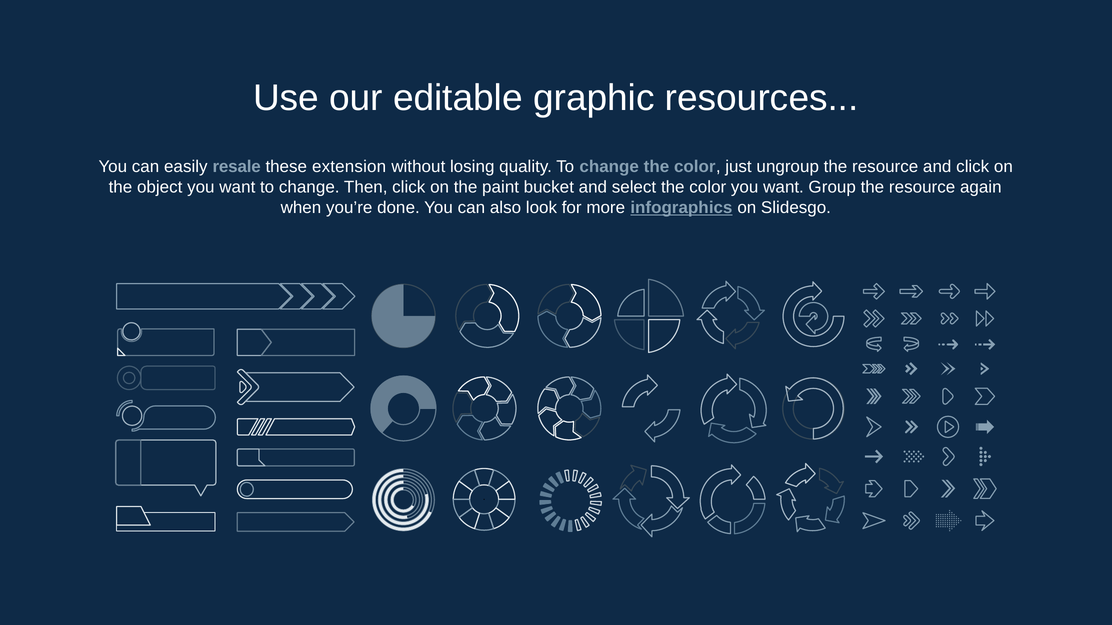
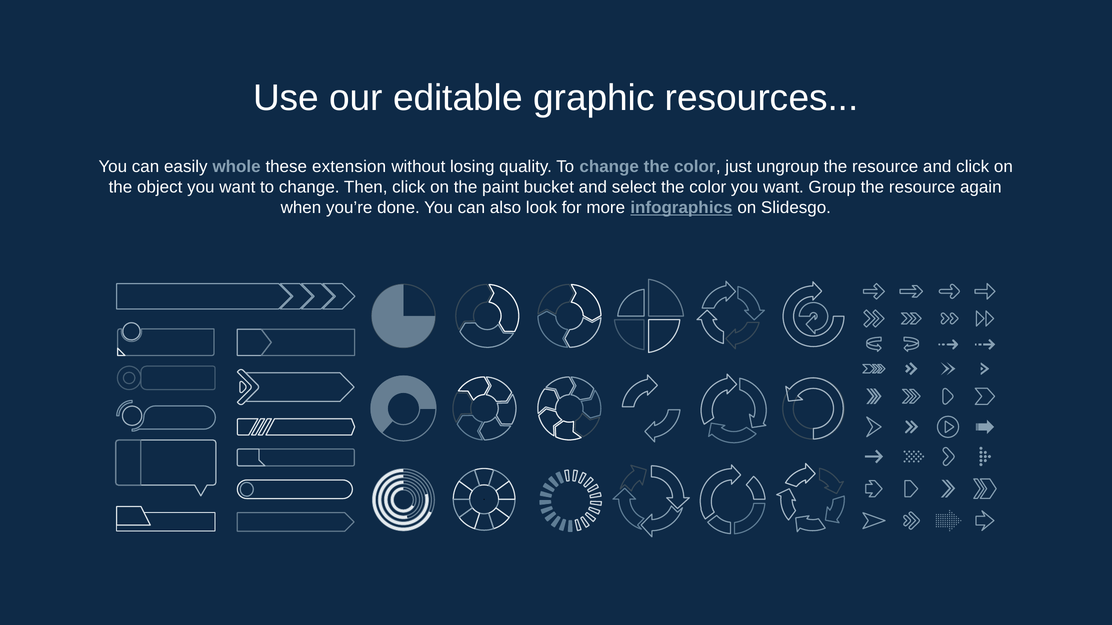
resale: resale -> whole
